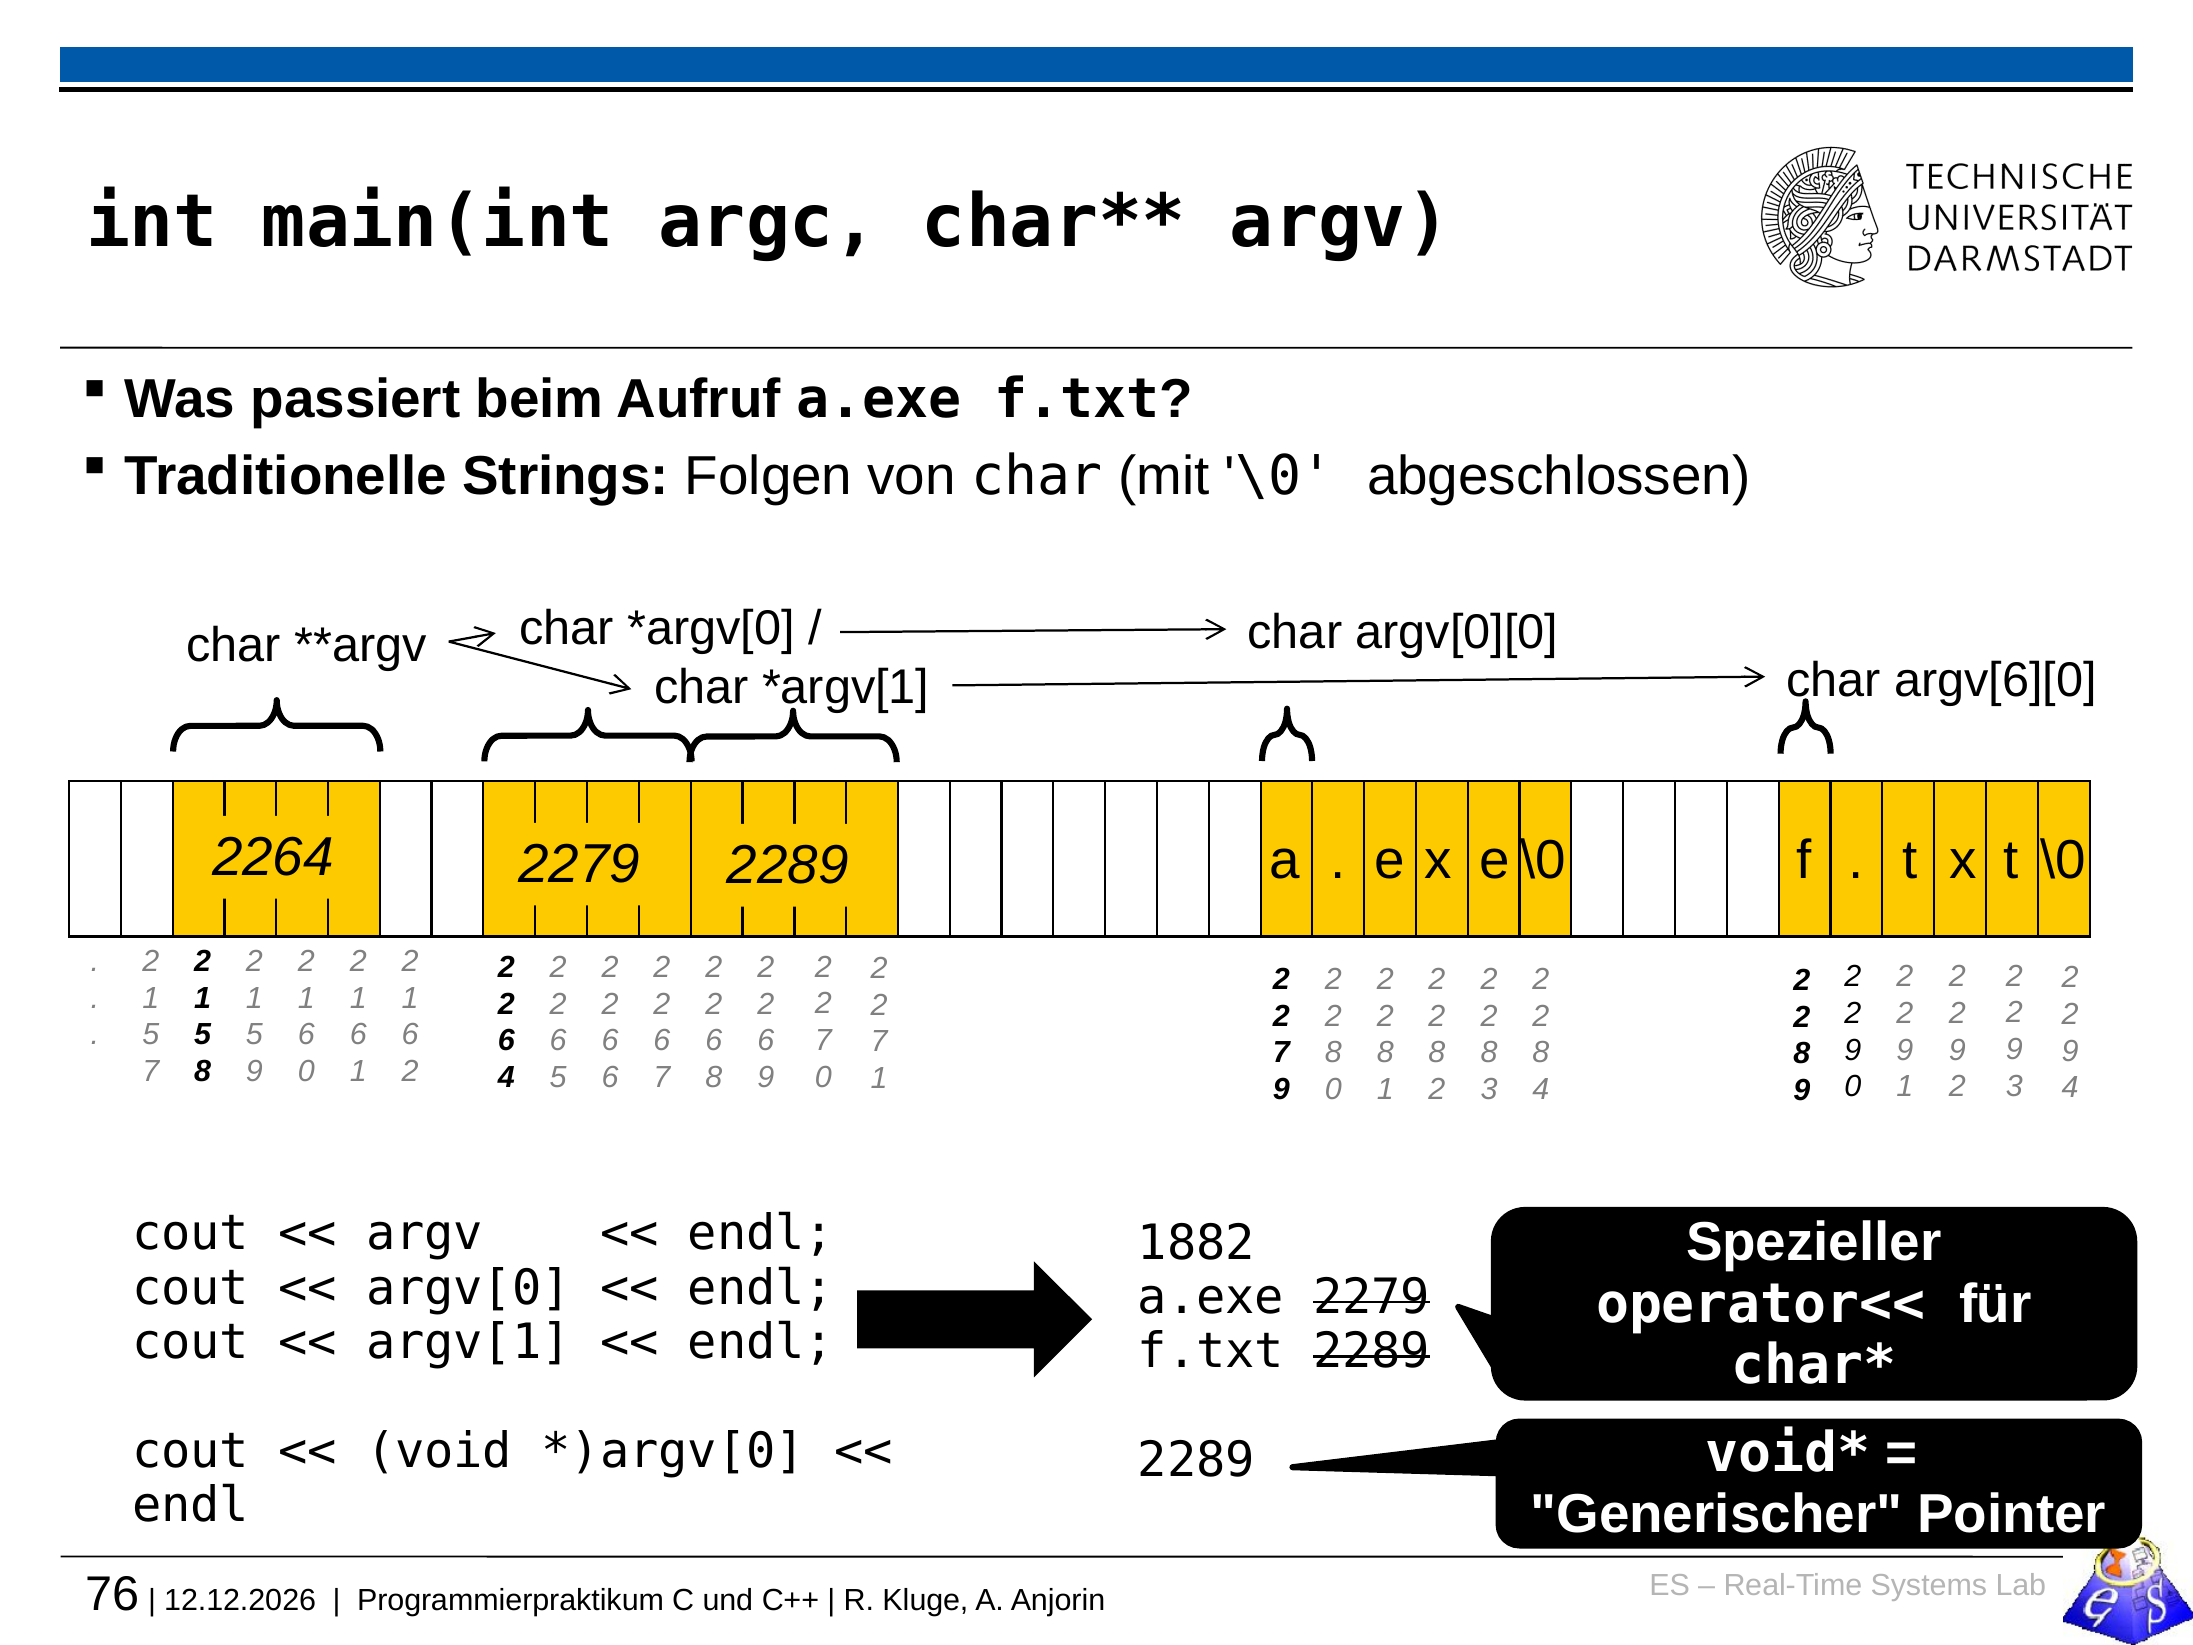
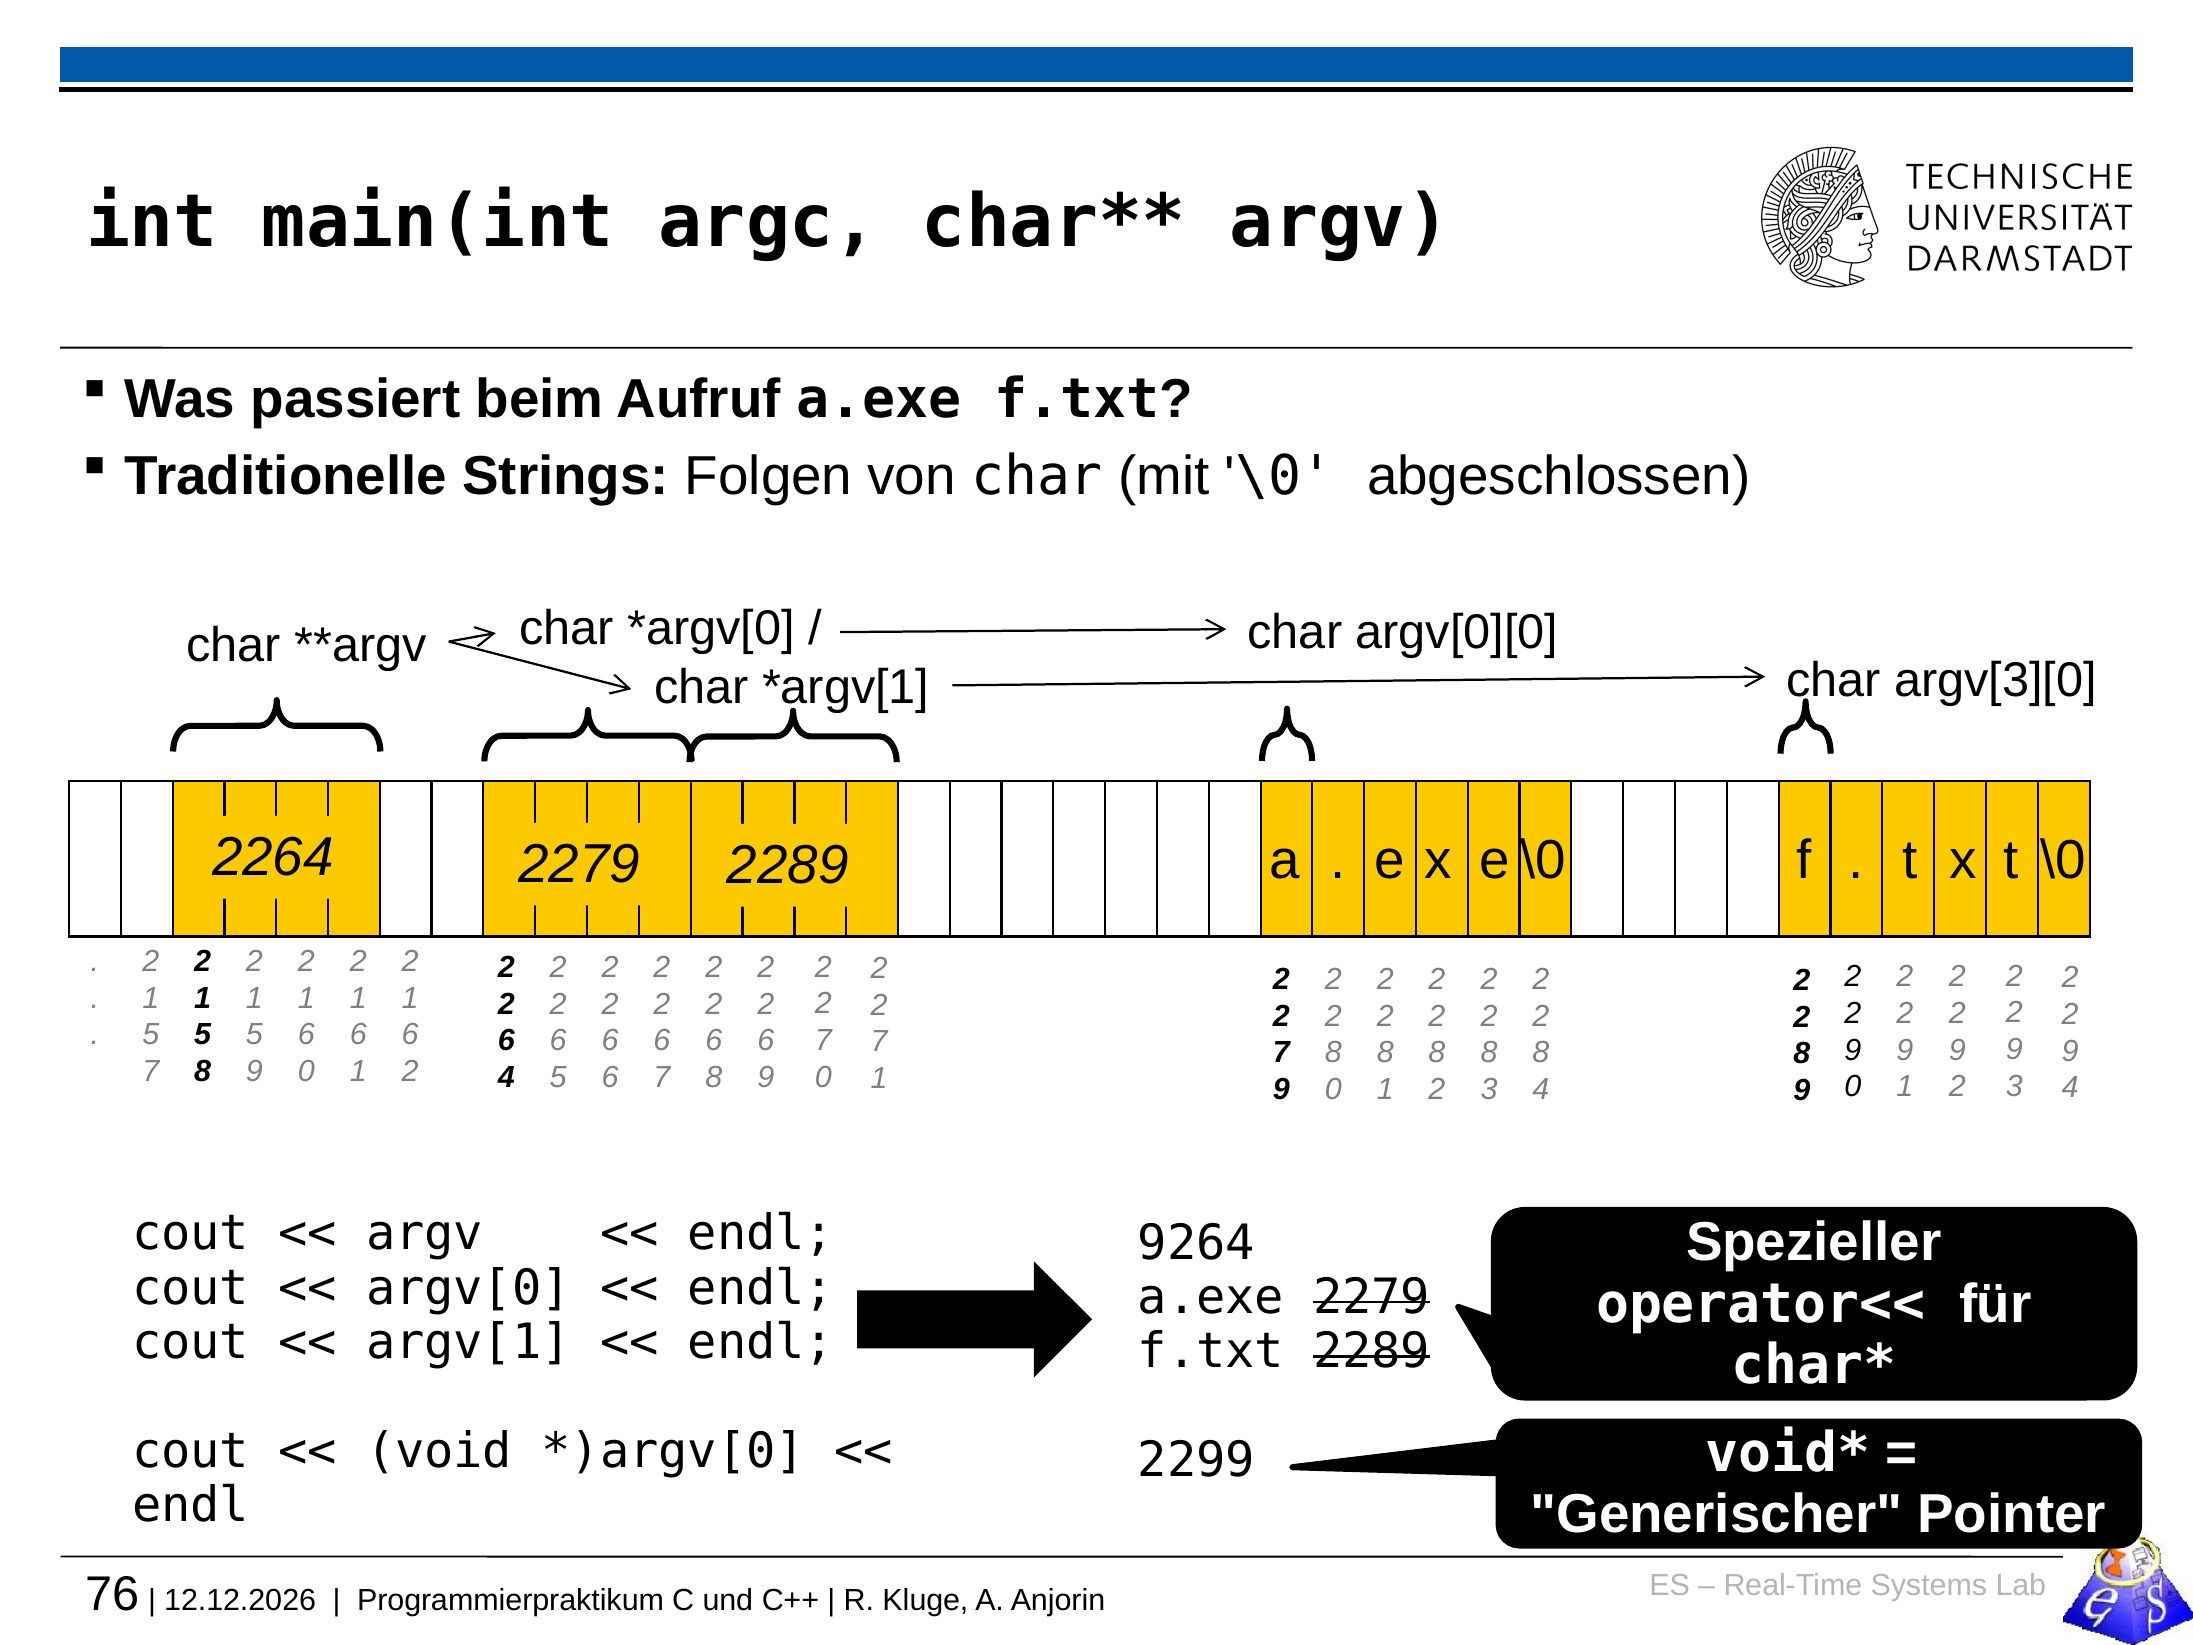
argv[6][0: argv[6][0 -> argv[3][0
1882: 1882 -> 9264
2289 at (1196, 1460): 2289 -> 2299
